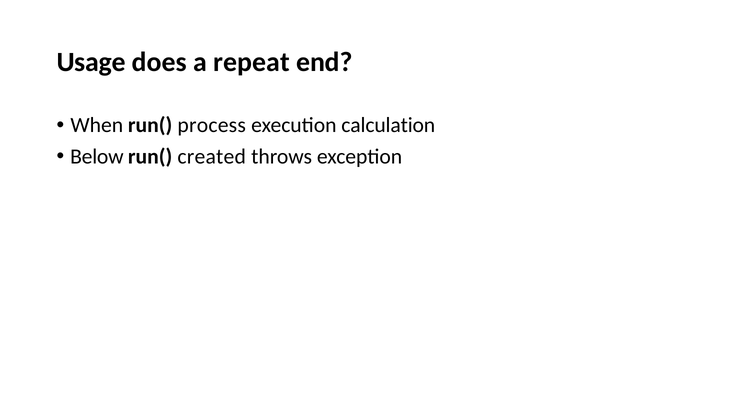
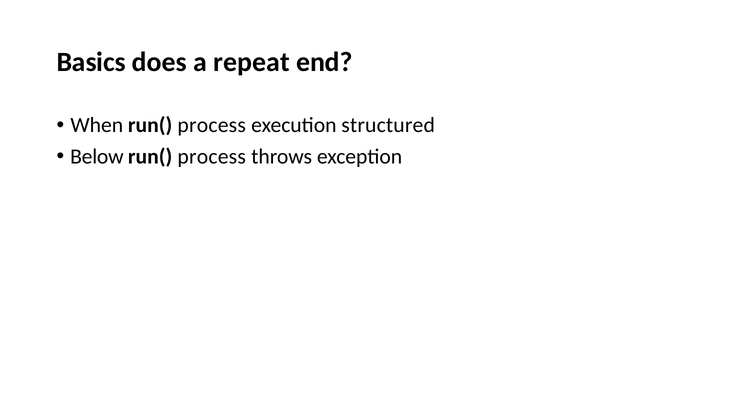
Usage: Usage -> Basics
calculation: calculation -> structured
created at (212, 157): created -> process
